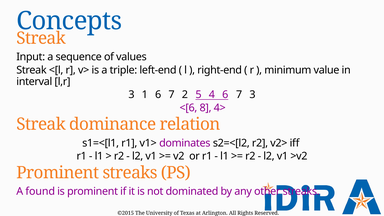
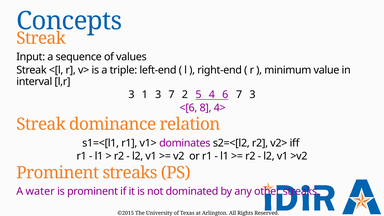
1 6: 6 -> 3
found: found -> water
